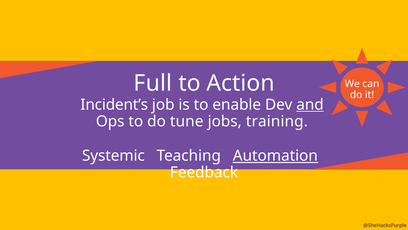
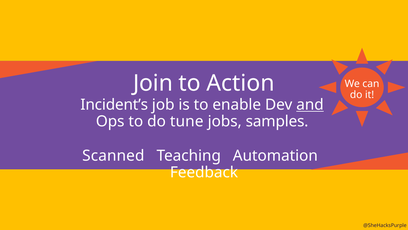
Full: Full -> Join
training: training -> samples
Systemic: Systemic -> Scanned
Automation underline: present -> none
